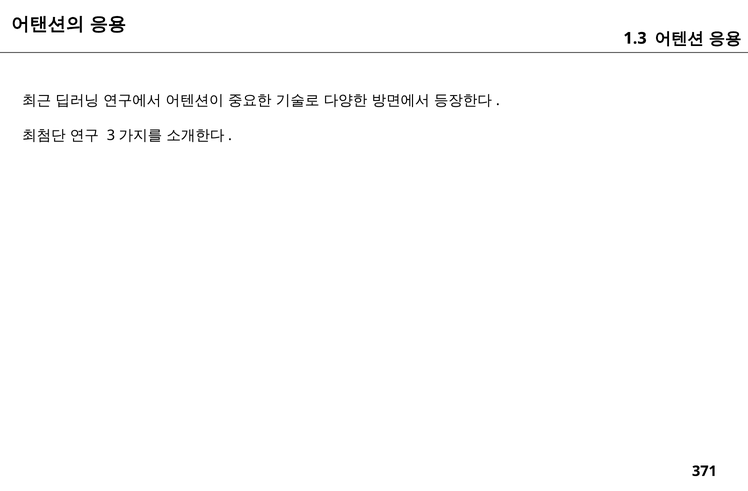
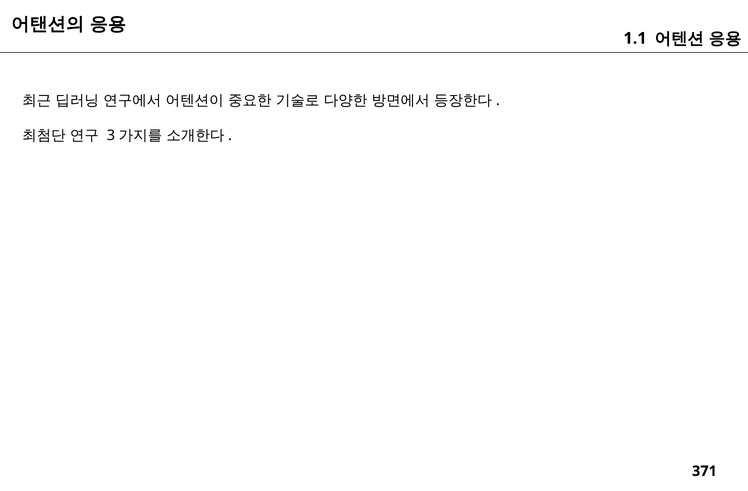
1.3: 1.3 -> 1.1
